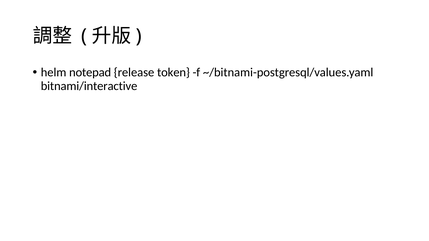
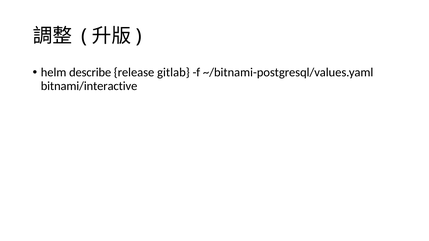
notepad: notepad -> describe
token: token -> gitlab
